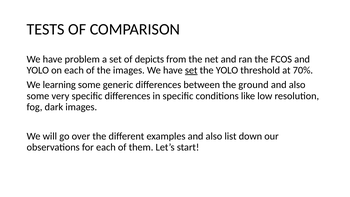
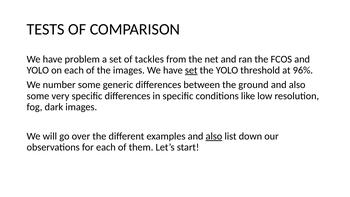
depicts: depicts -> tackles
70%: 70% -> 96%
learning: learning -> number
also at (214, 136) underline: none -> present
